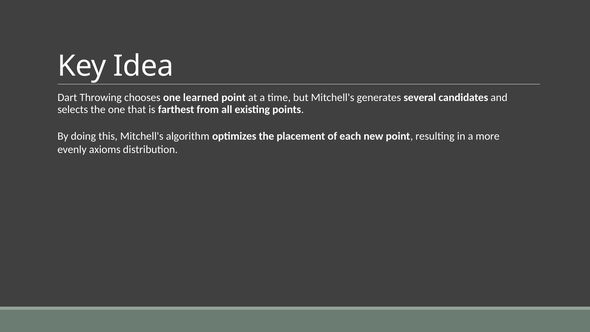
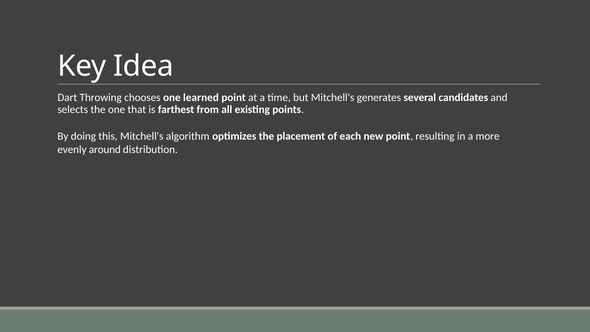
axioms: axioms -> around
